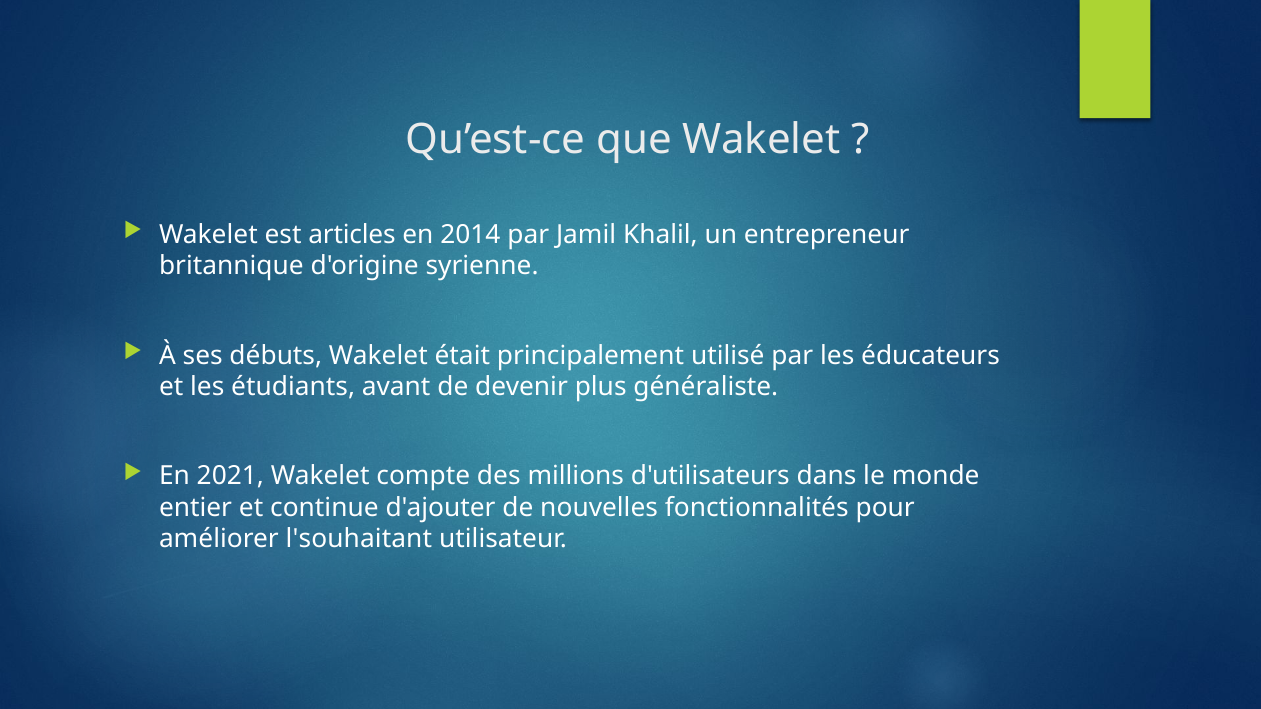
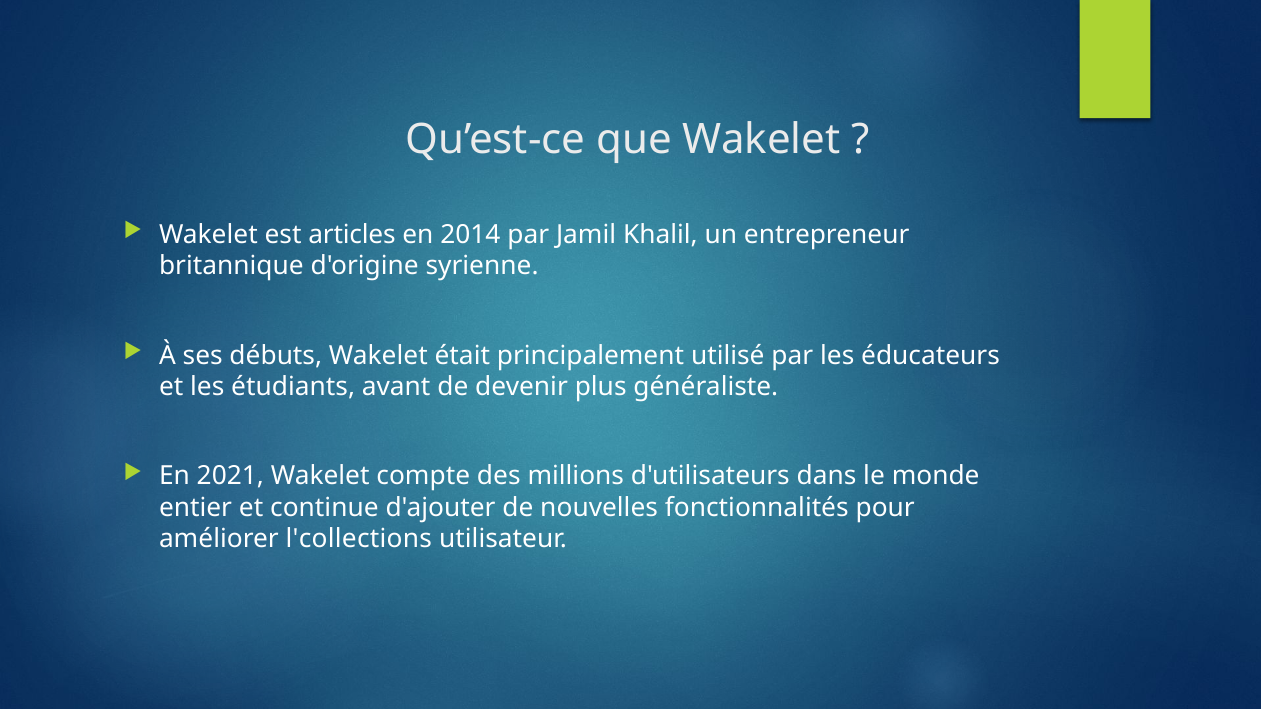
l'souhaitant: l'souhaitant -> l'collections
